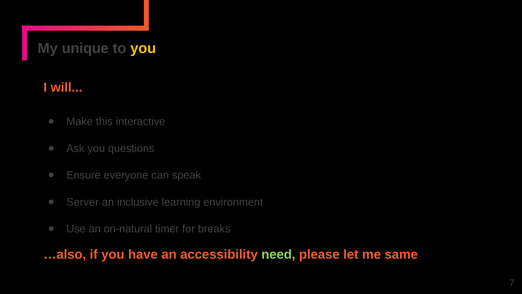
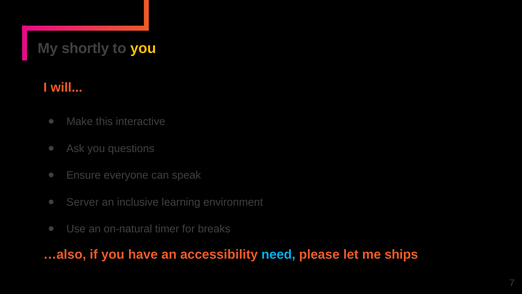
unique: unique -> shortly
need colour: light green -> light blue
same: same -> ships
